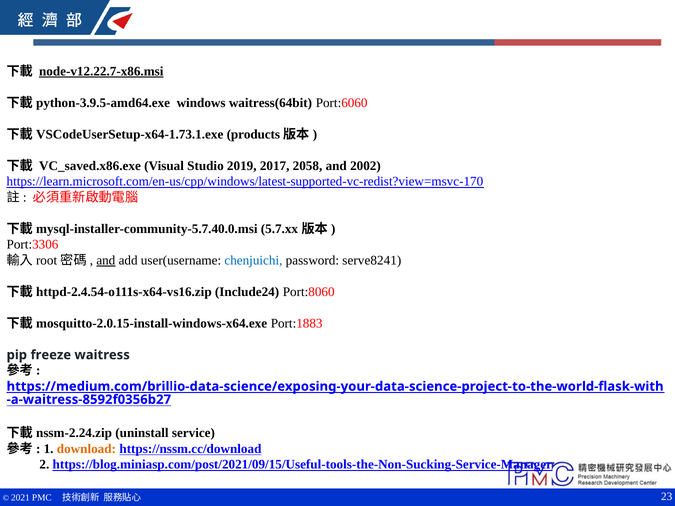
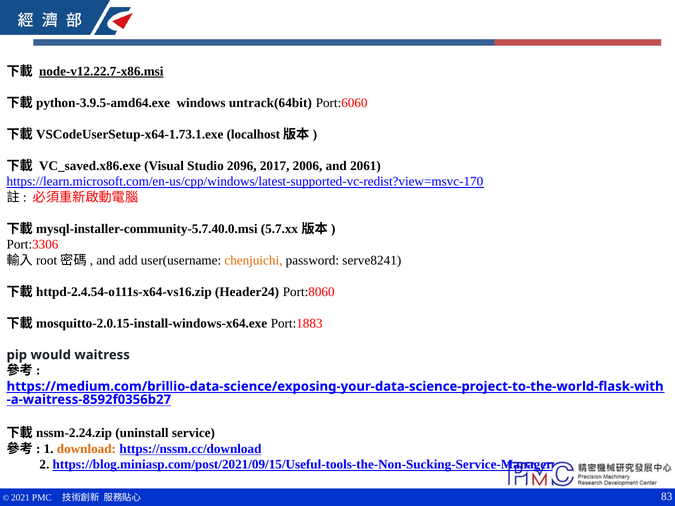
waitress(64bit: waitress(64bit -> untrack(64bit
products: products -> localhost
2019: 2019 -> 2096
2058: 2058 -> 2006
2002: 2002 -> 2061
and at (106, 261) underline: present -> none
chenjuichi colour: blue -> orange
Include24: Include24 -> Header24
freeze: freeze -> would
23: 23 -> 83
